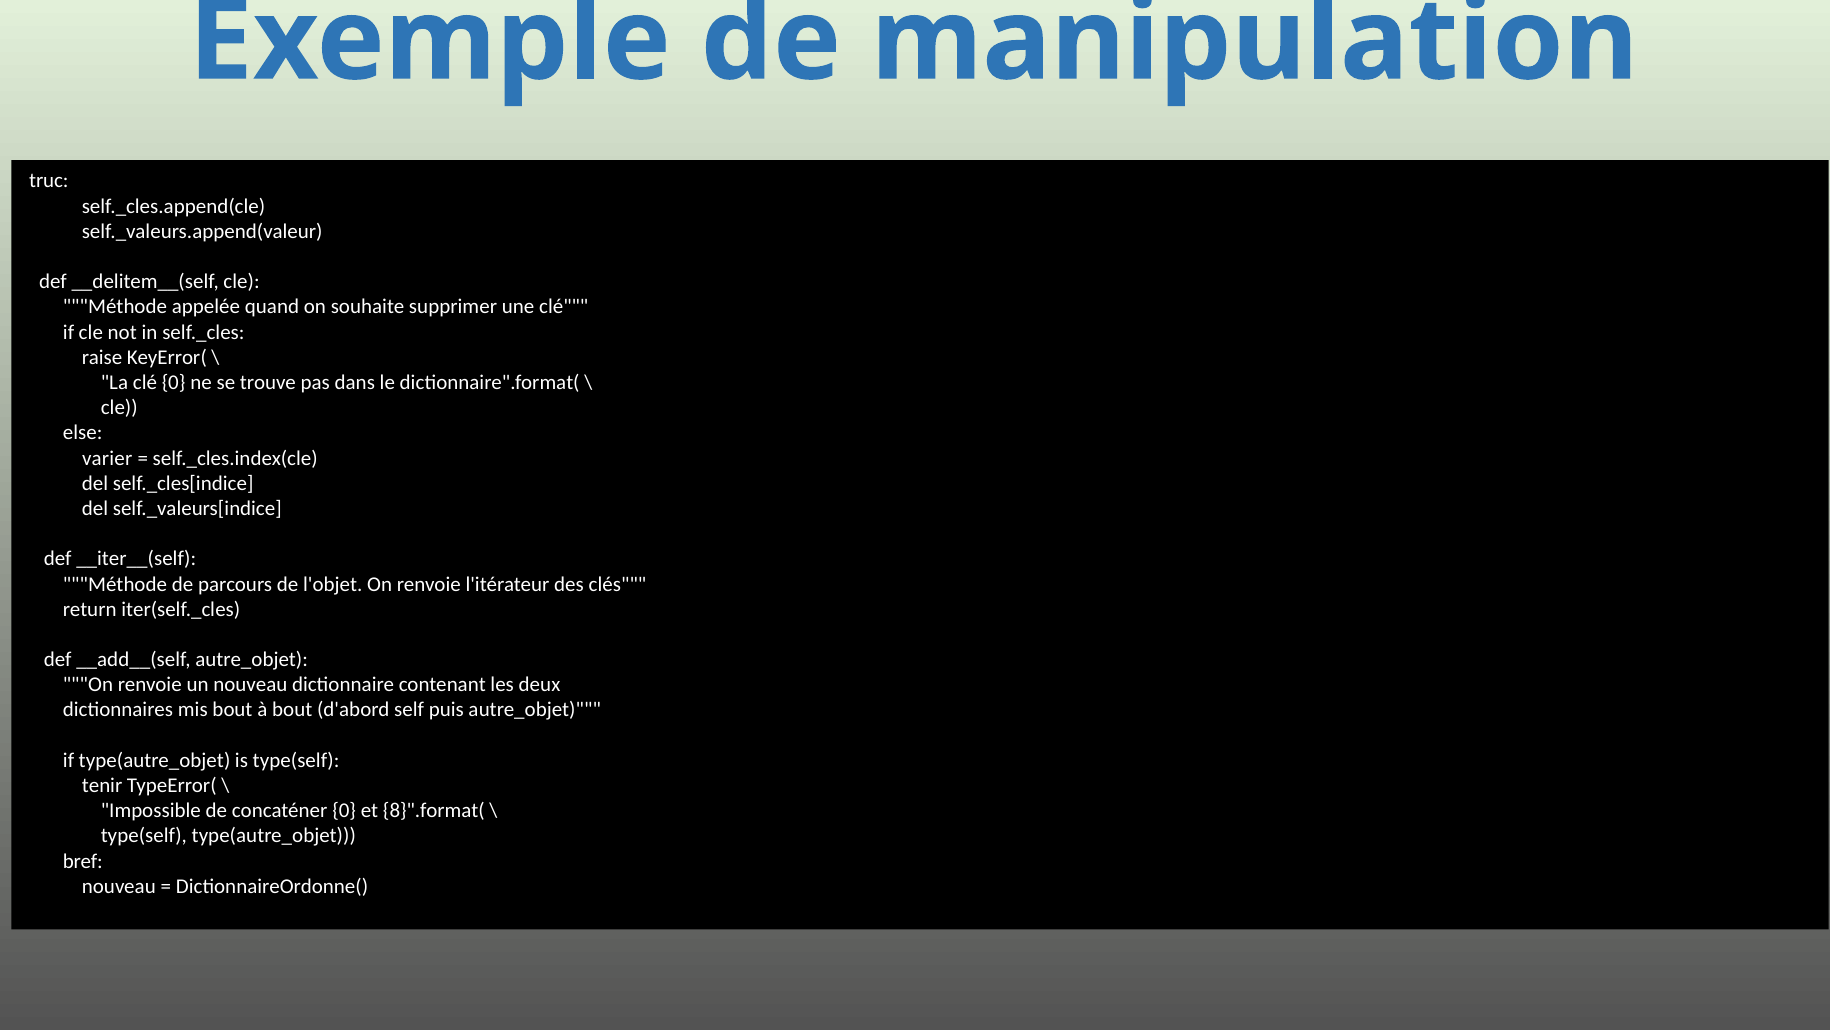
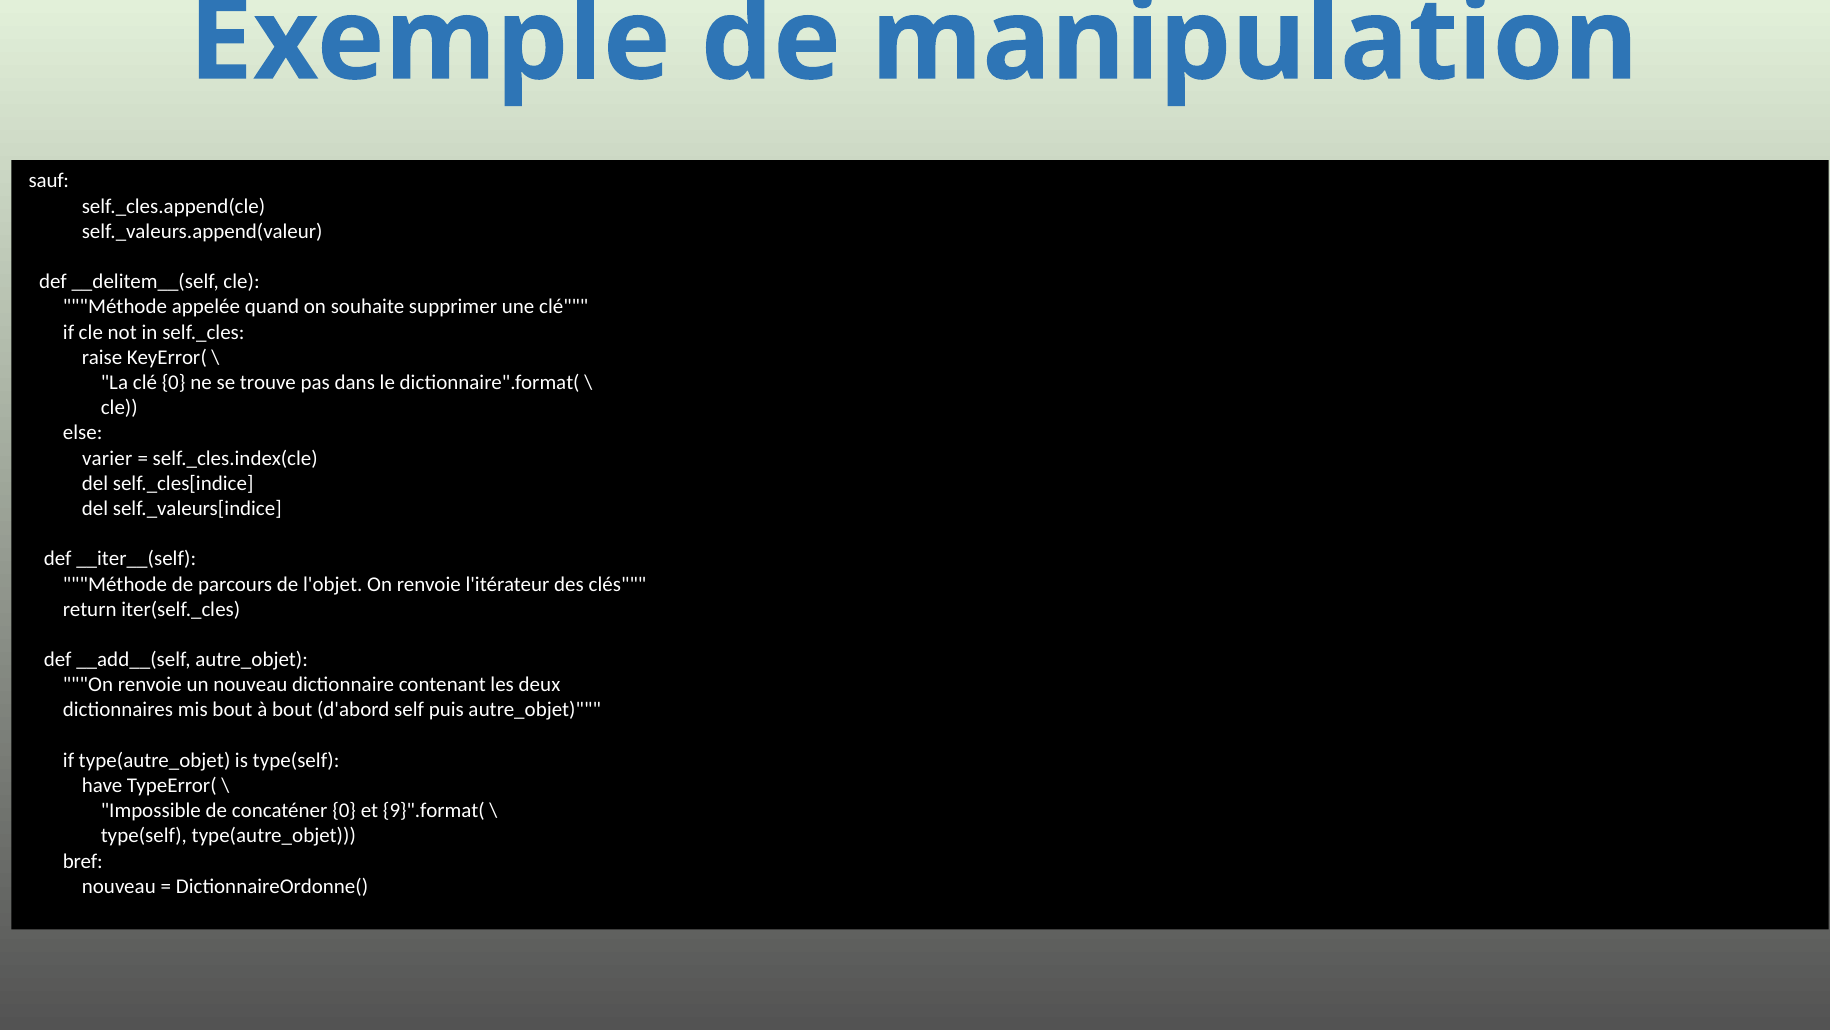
truc: truc -> sauf
tenir: tenir -> have
8}".format(: 8}".format( -> 9}".format(
